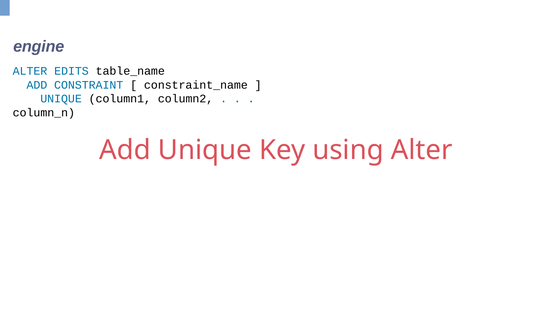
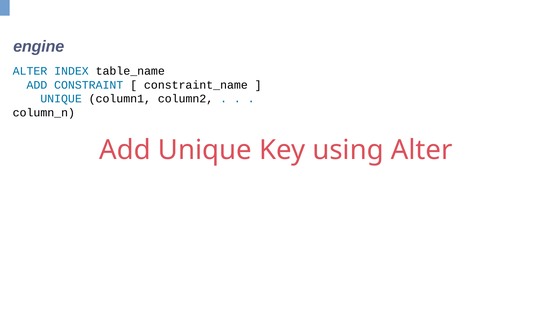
EDITS: EDITS -> INDEX
